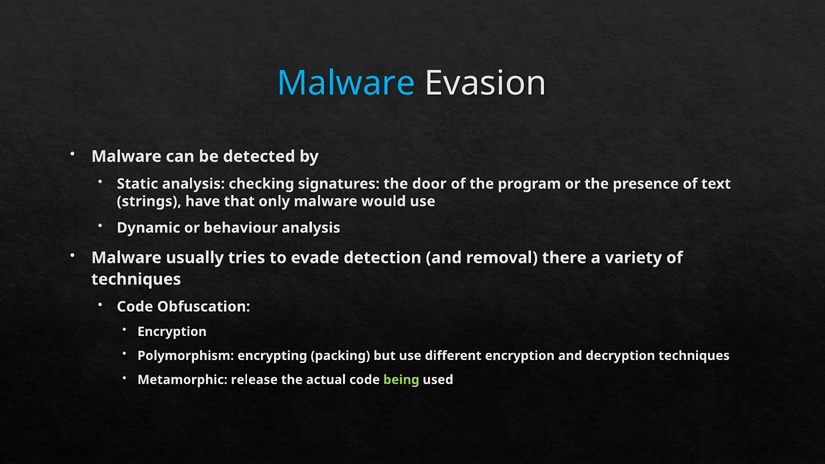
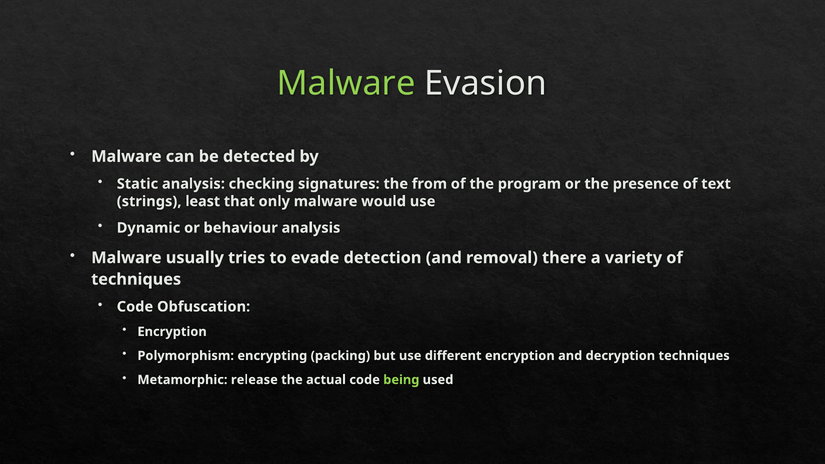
Malware at (346, 84) colour: light blue -> light green
door: door -> from
have: have -> least
